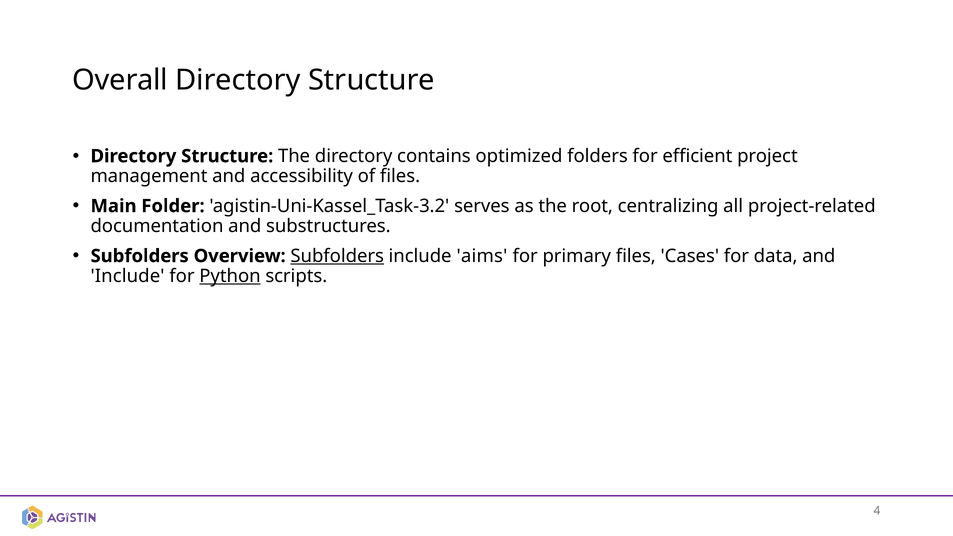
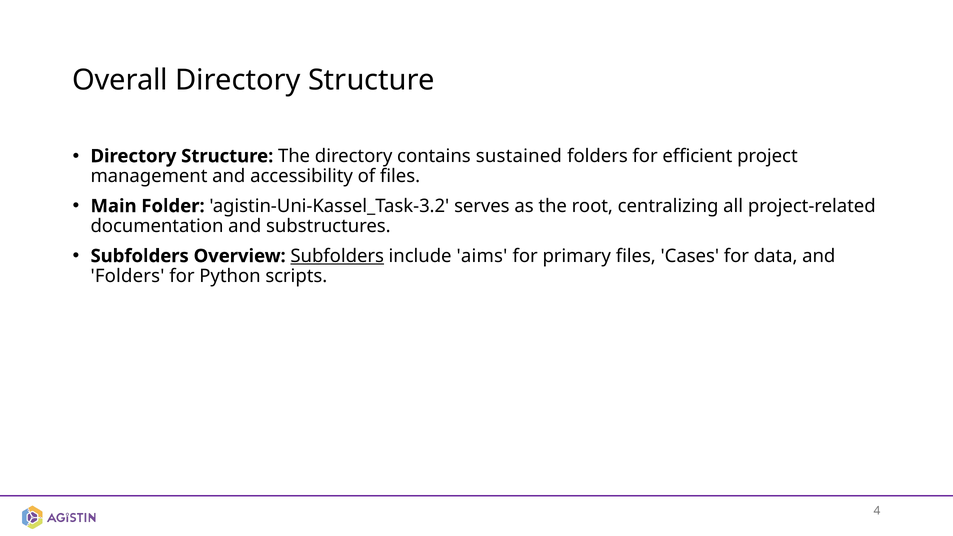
optimized: optimized -> sustained
Include at (128, 276): Include -> Folders
Python underline: present -> none
